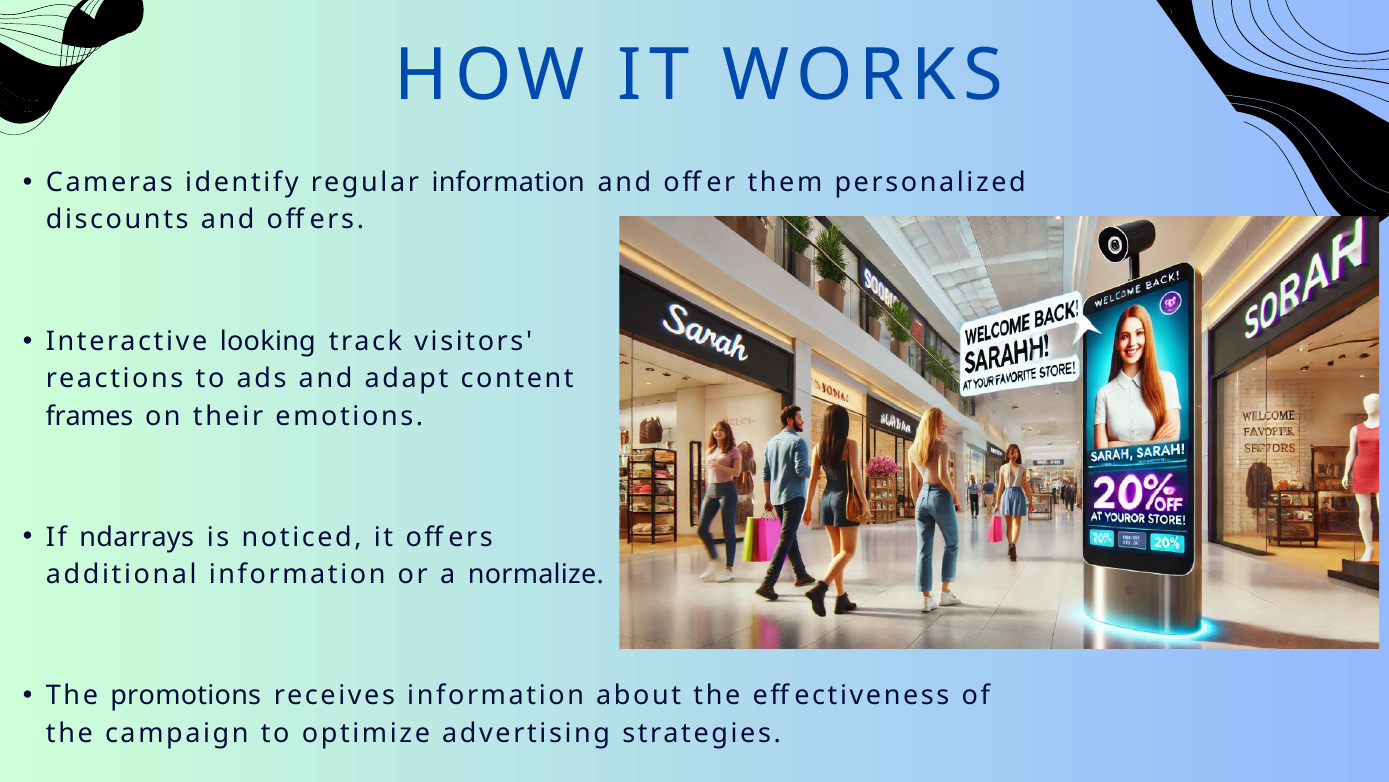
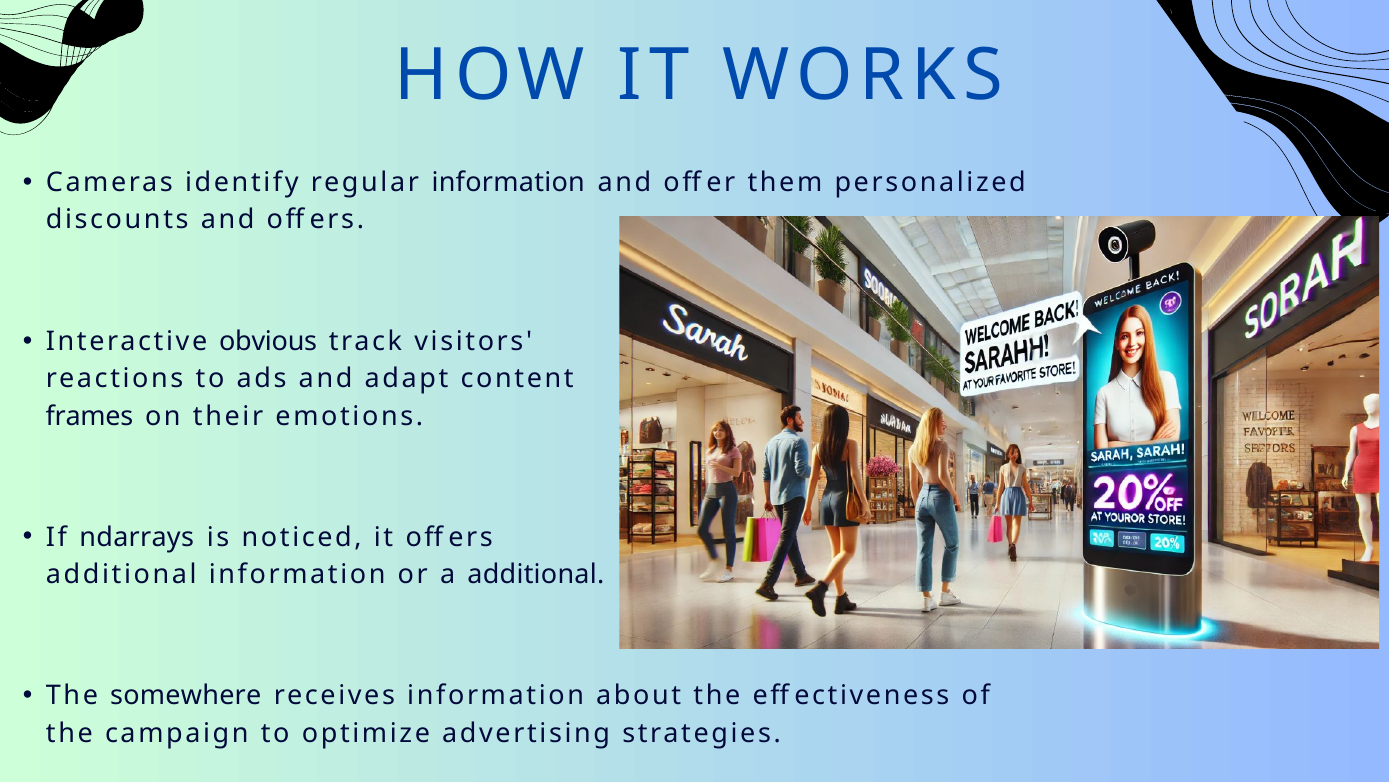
looking: looking -> obvious
a normalize: normalize -> additional
promotions: promotions -> somewhere
